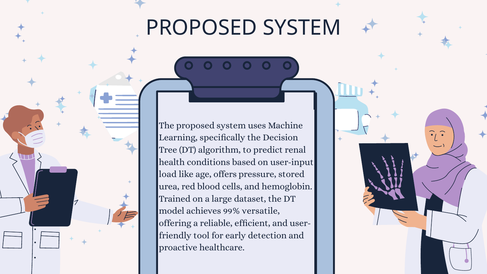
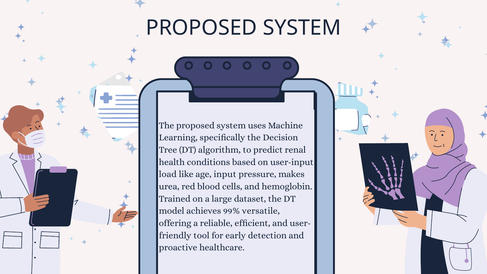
offers: offers -> input
stored: stored -> makes
